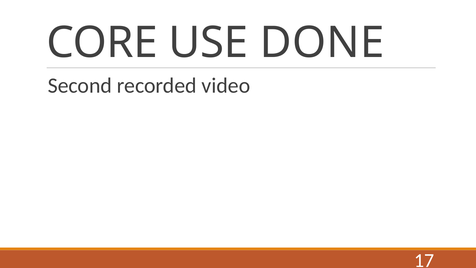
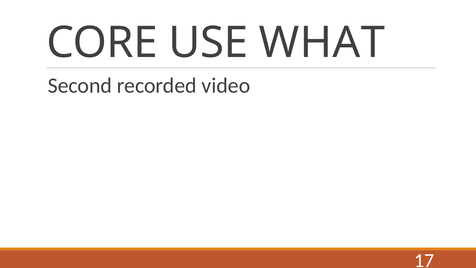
DONE: DONE -> WHAT
